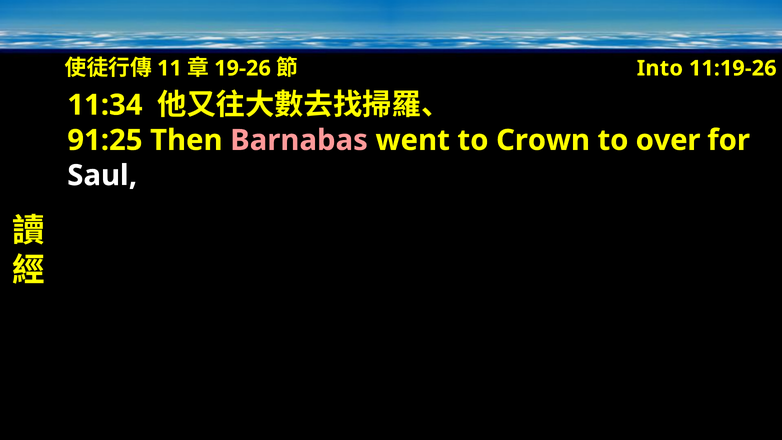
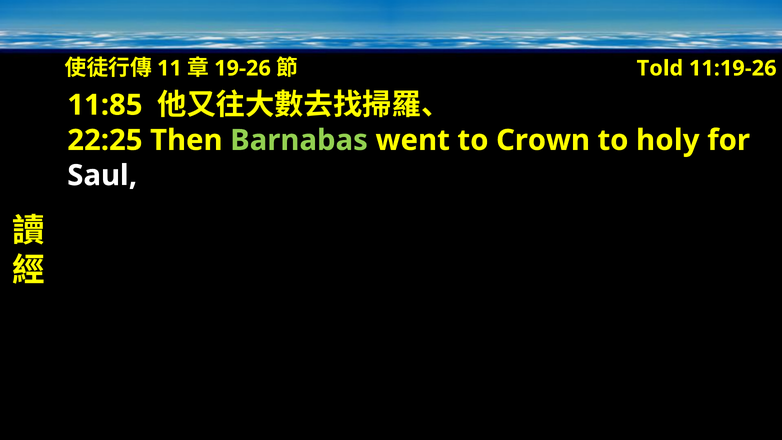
Into: Into -> Told
11:34: 11:34 -> 11:85
91:25: 91:25 -> 22:25
Barnabas colour: pink -> light green
over: over -> holy
